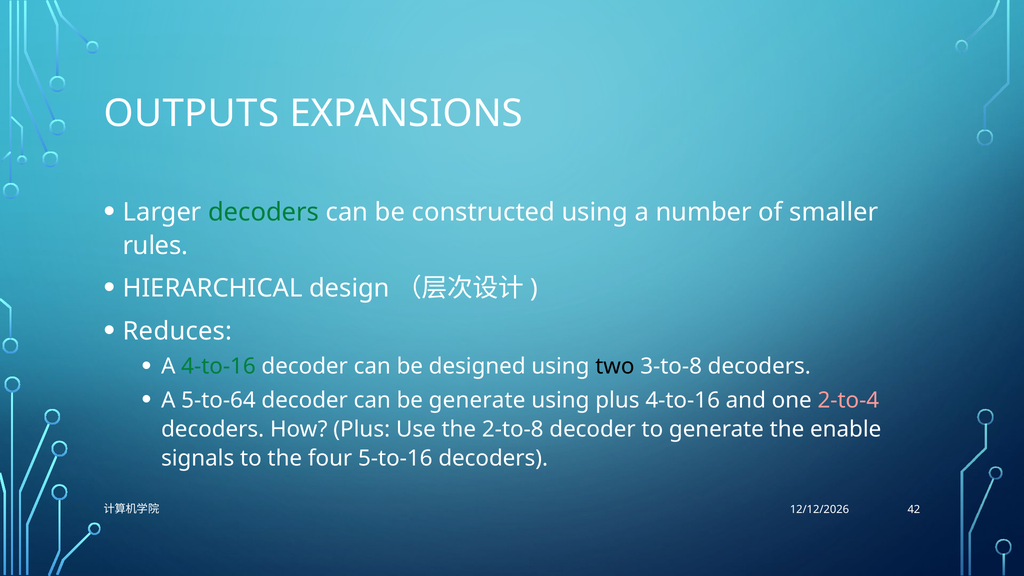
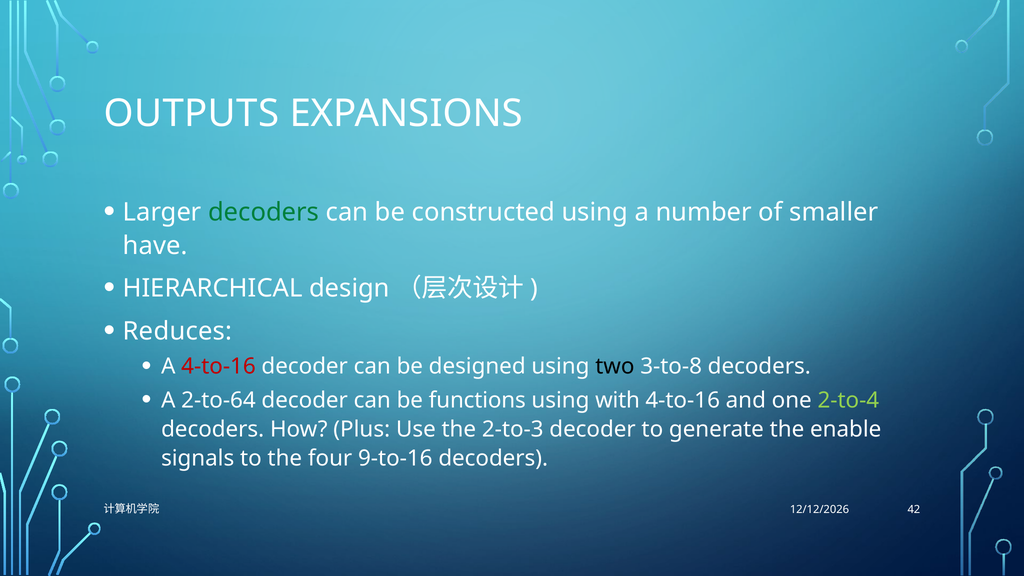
rules: rules -> have
4-to-16 at (218, 367) colour: green -> red
5-to-64: 5-to-64 -> 2-to-64
be generate: generate -> functions
using plus: plus -> with
2-to-4 colour: pink -> light green
2-to-8: 2-to-8 -> 2-to-3
5-to-16: 5-to-16 -> 9-to-16
